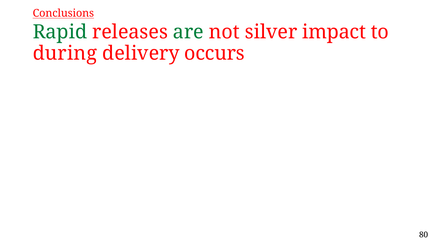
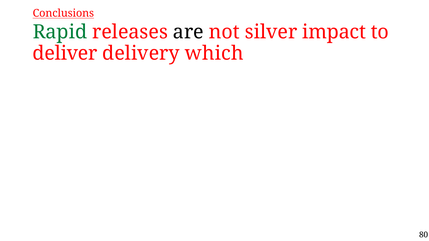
are colour: green -> black
during: during -> deliver
occurs: occurs -> which
